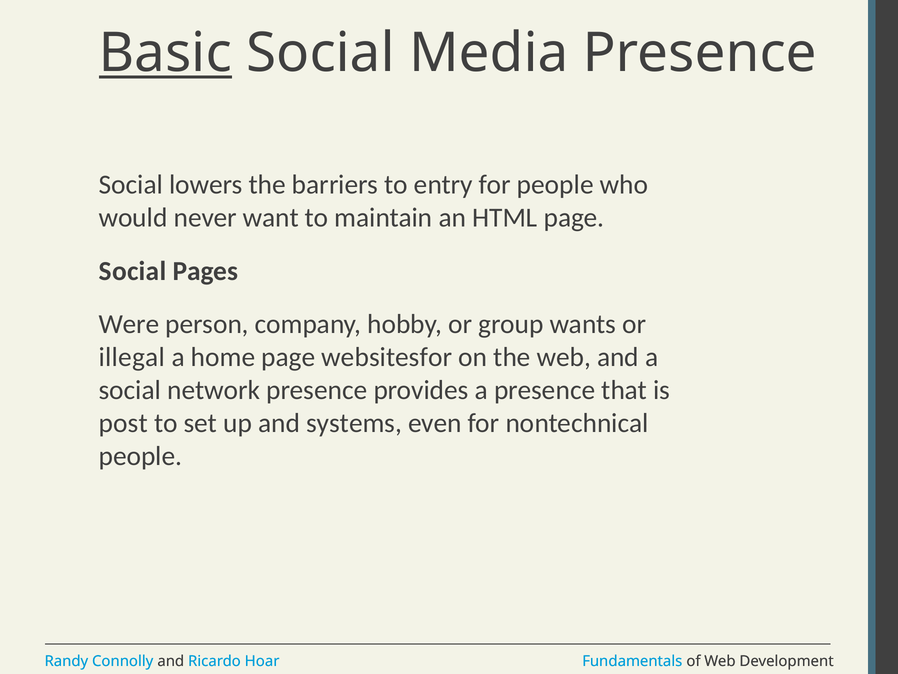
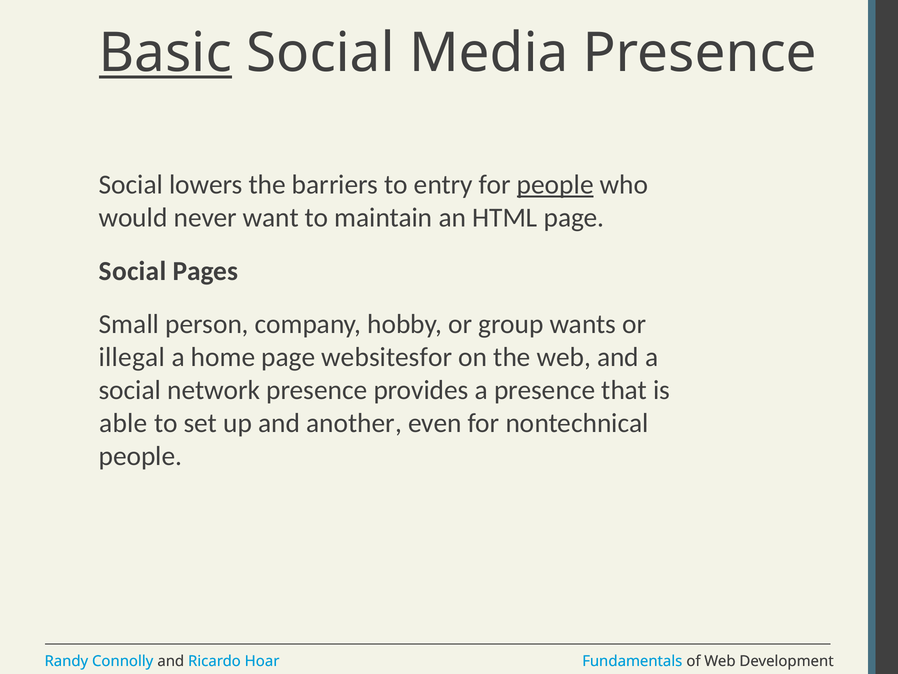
people at (555, 185) underline: none -> present
Were: Were -> Small
post: post -> able
systems: systems -> another
